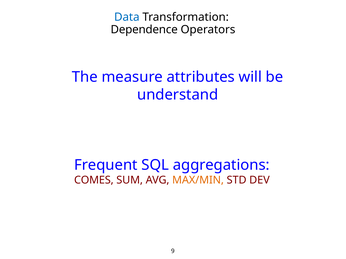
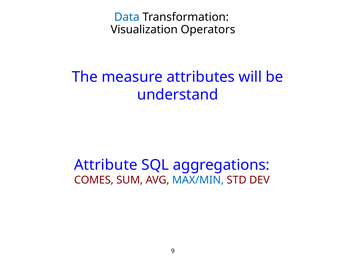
Dependence: Dependence -> Visualization
Frequent: Frequent -> Attribute
MAX/MIN colour: orange -> blue
